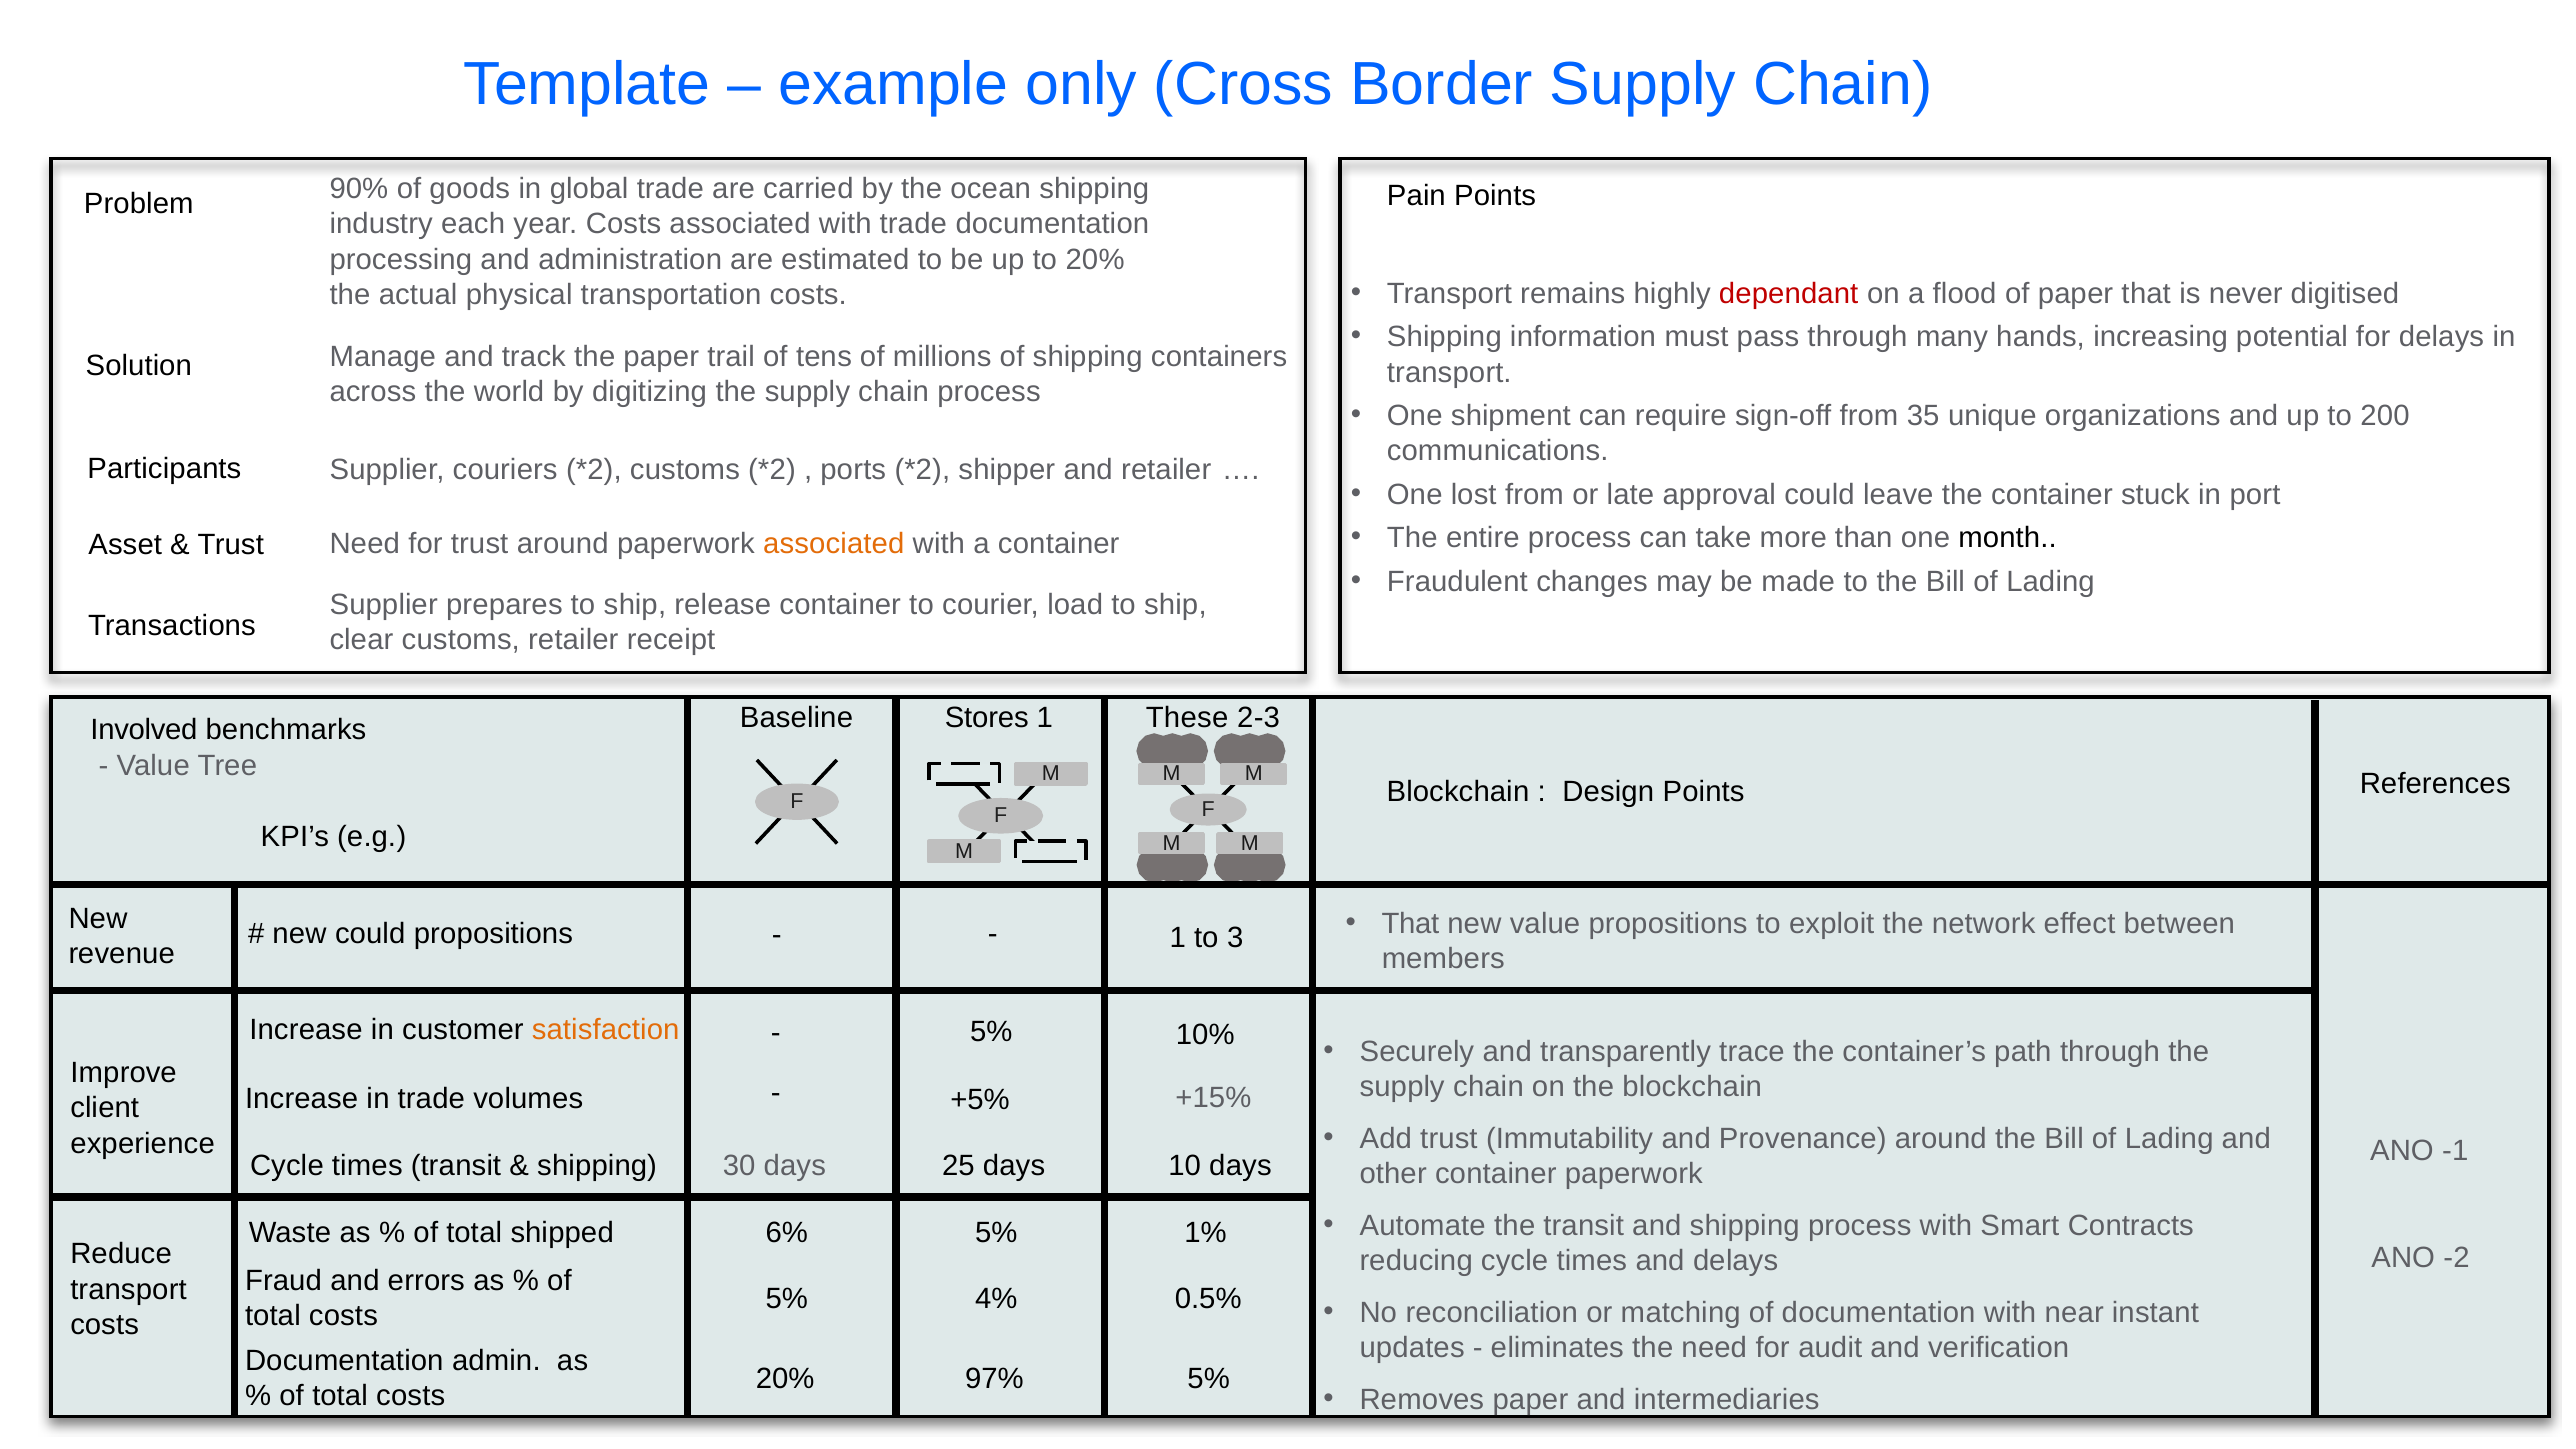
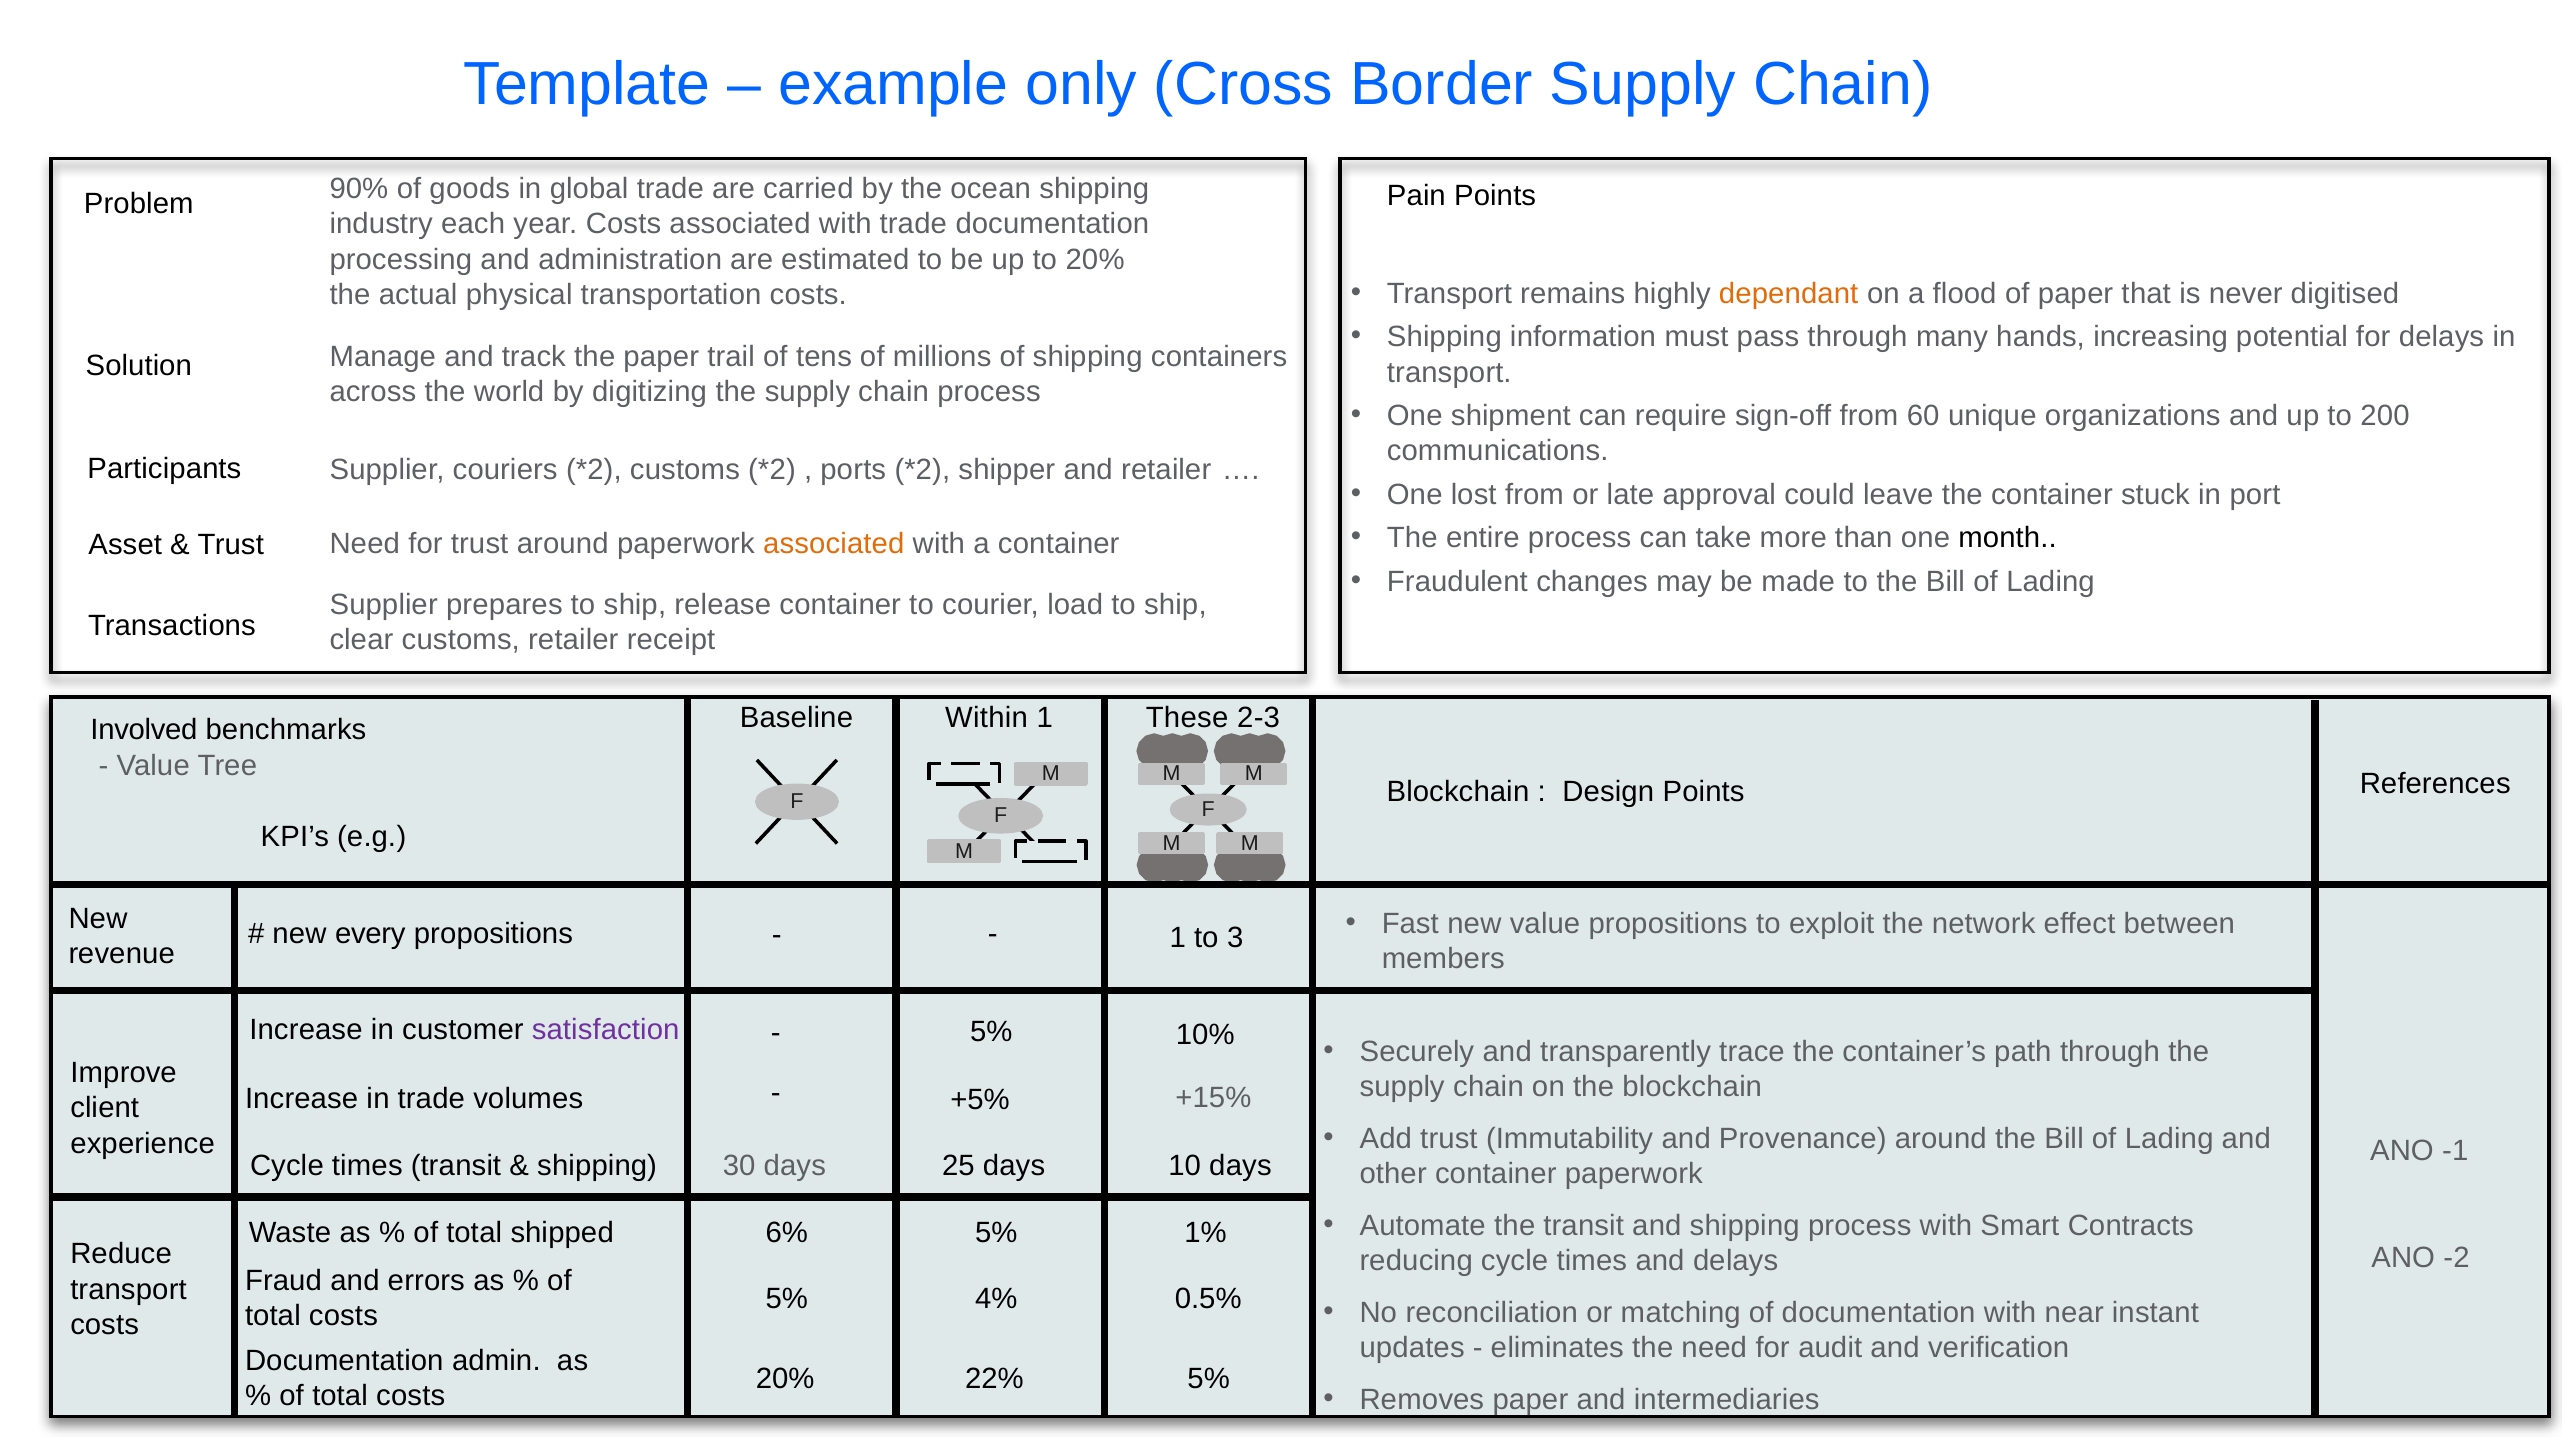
dependant colour: red -> orange
35: 35 -> 60
Stores: Stores -> Within
That at (1410, 923): That -> Fast
new could: could -> every
satisfaction colour: orange -> purple
97%: 97% -> 22%
